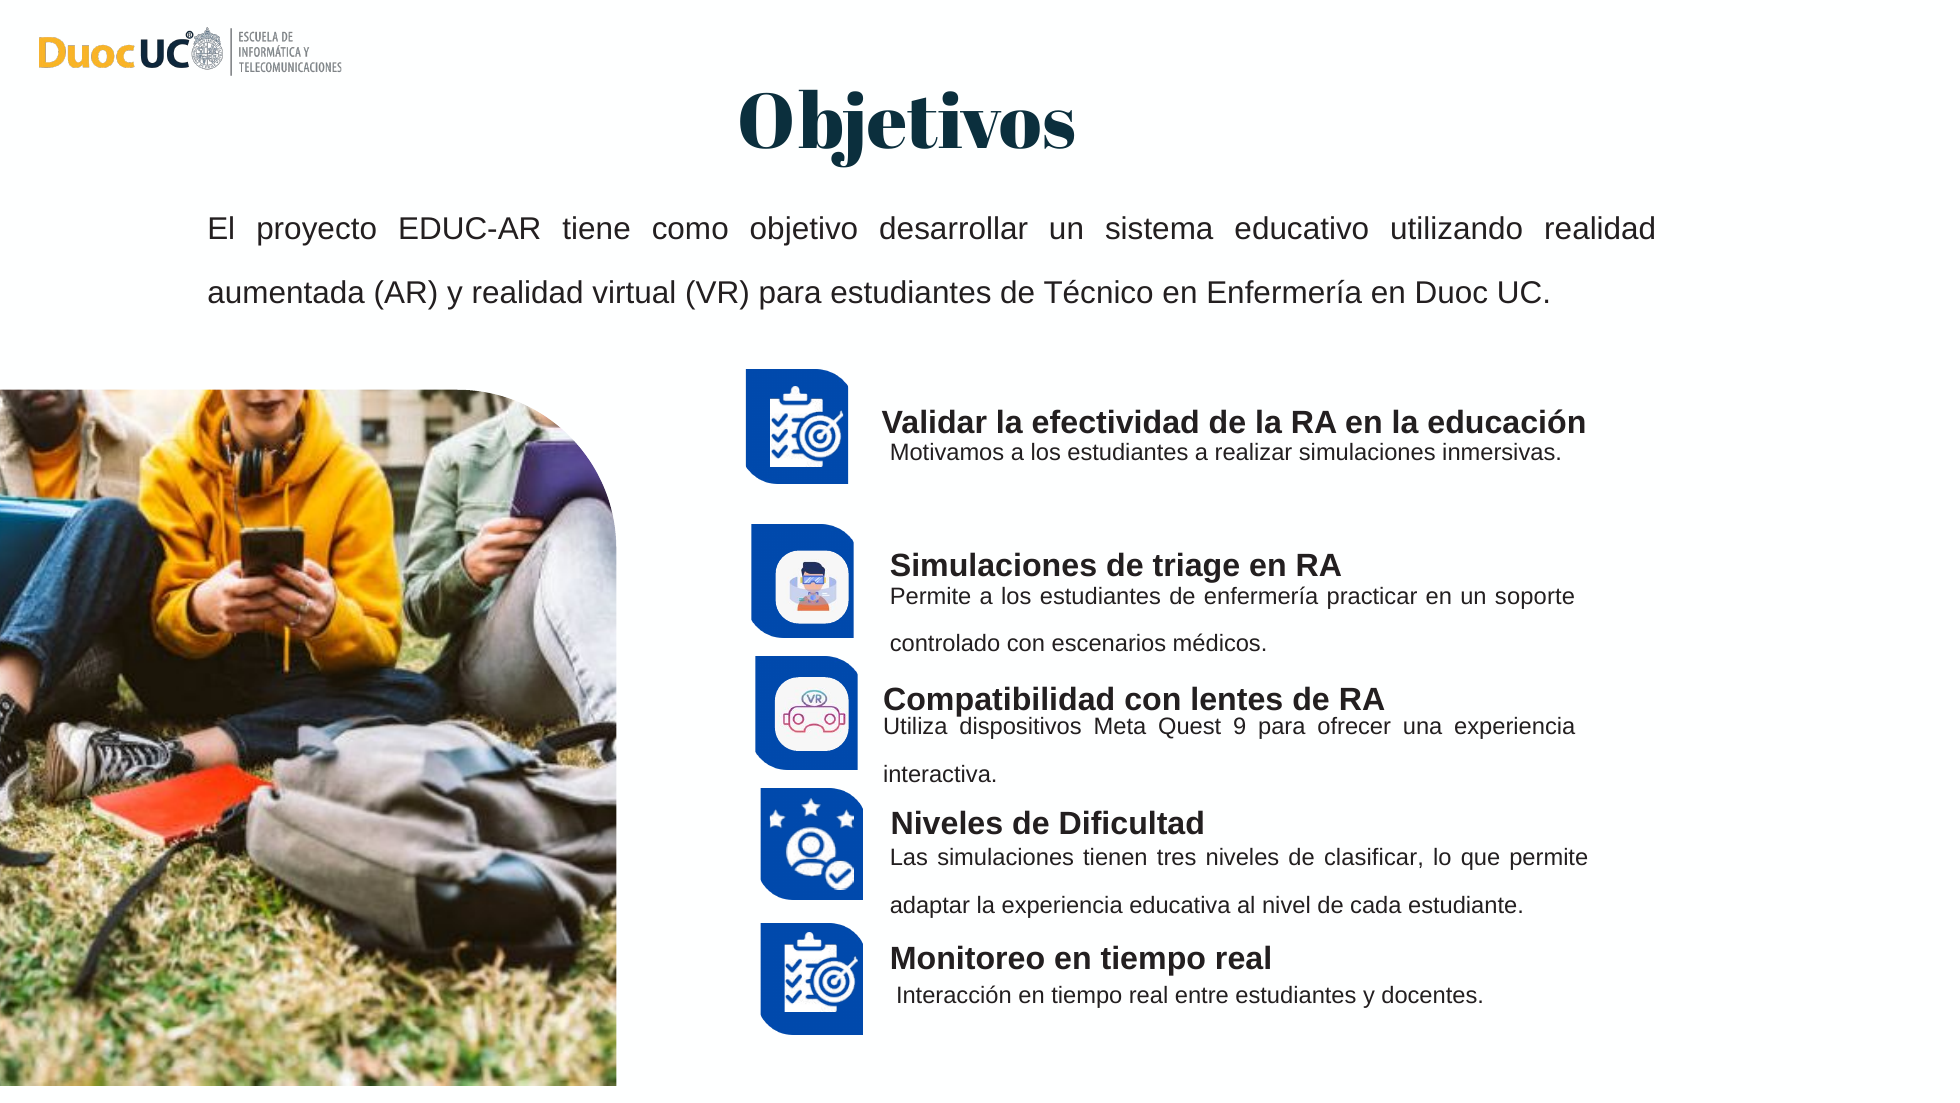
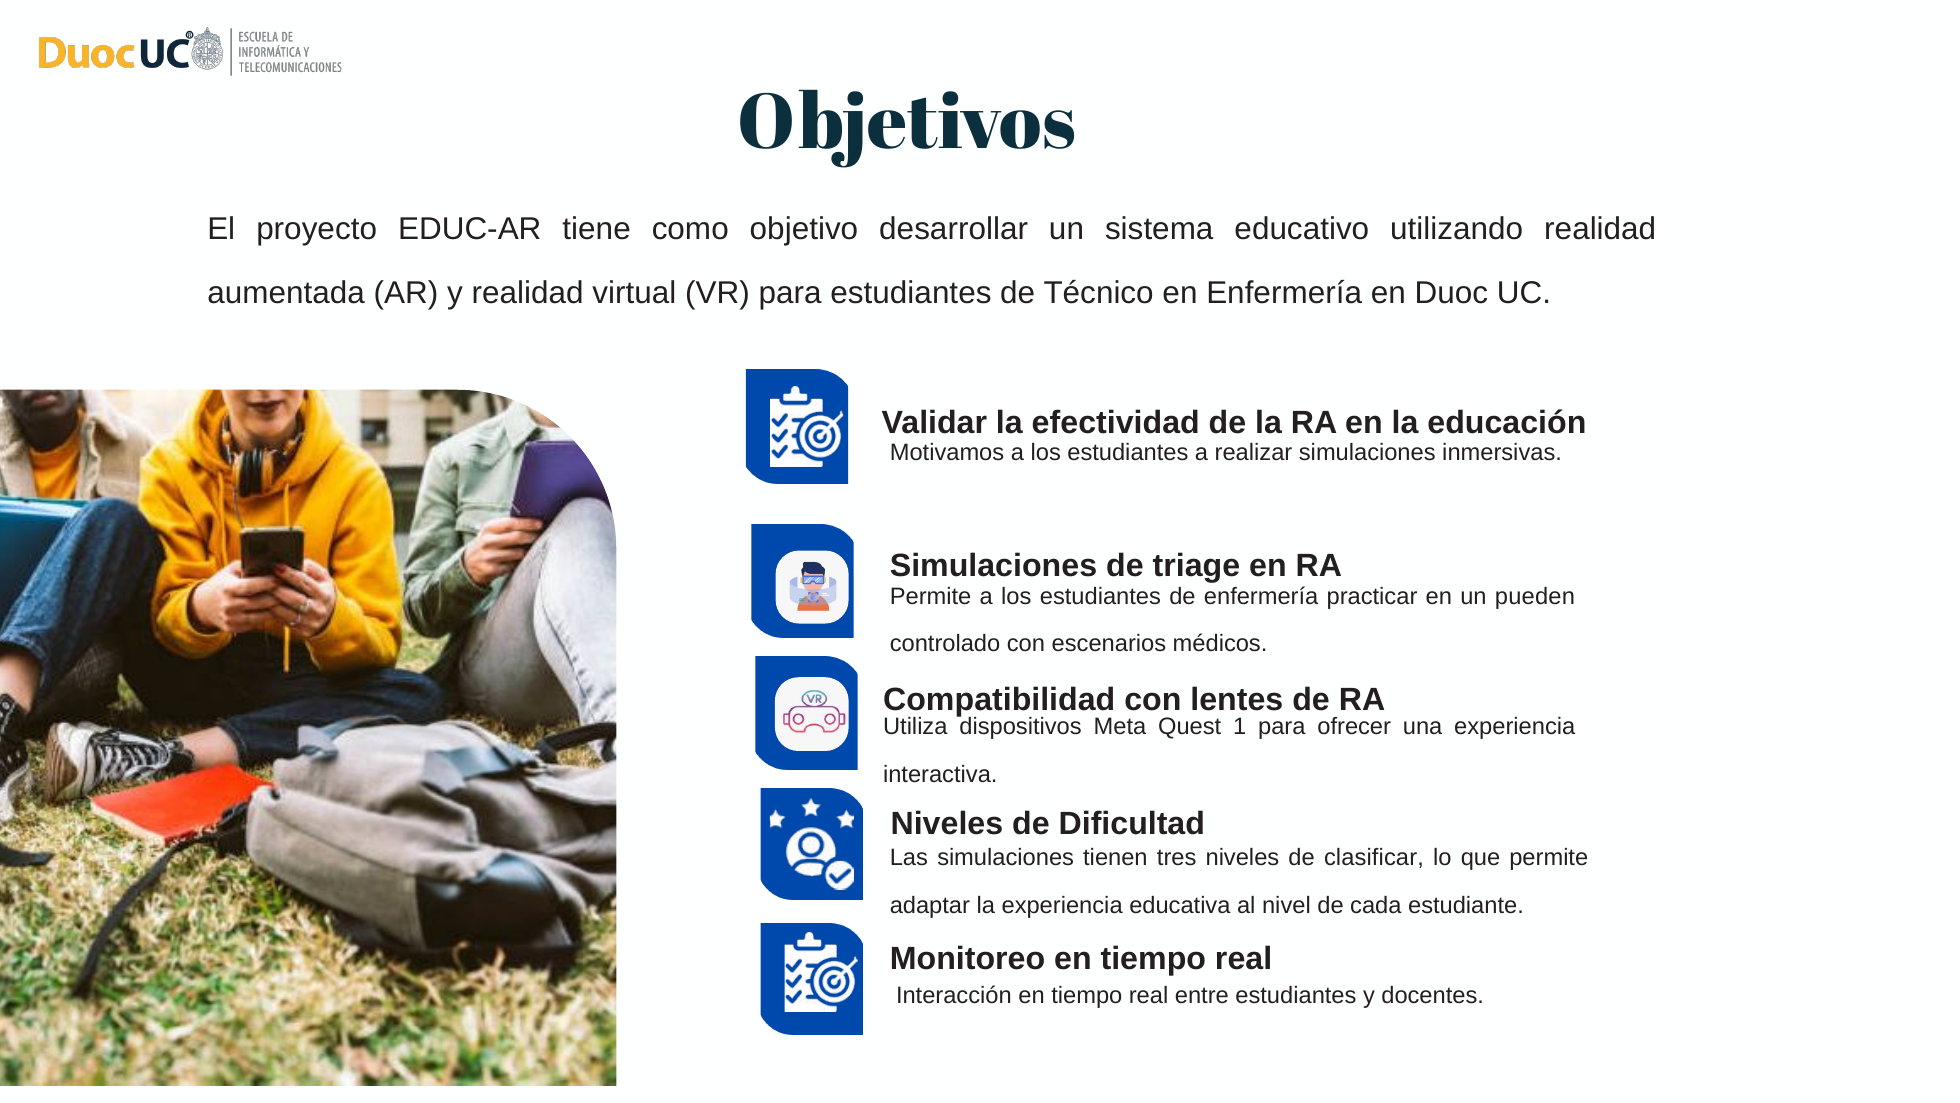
soporte: soporte -> pueden
9: 9 -> 1
